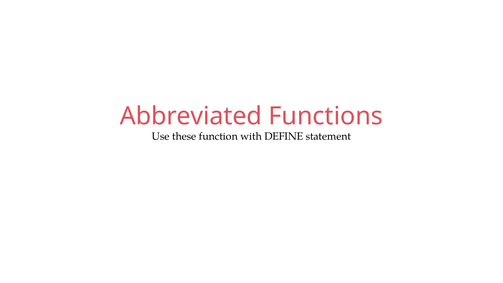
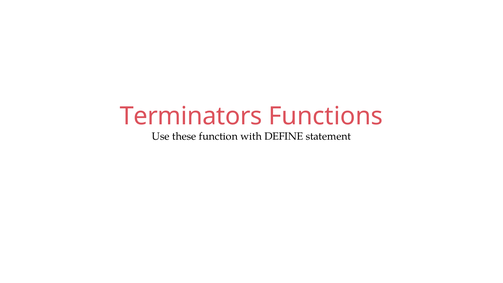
Abbreviated: Abbreviated -> Terminators
